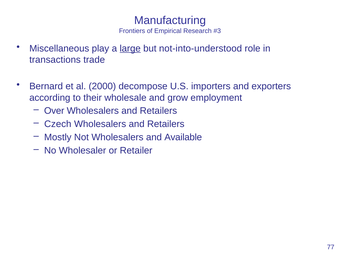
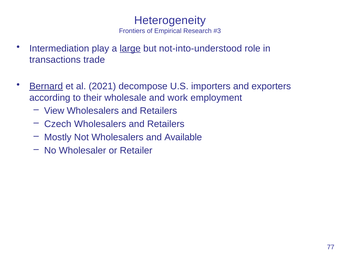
Manufacturing: Manufacturing -> Heterogeneity
Miscellaneous: Miscellaneous -> Intermediation
Bernard underline: none -> present
2000: 2000 -> 2021
grow: grow -> work
Over: Over -> View
